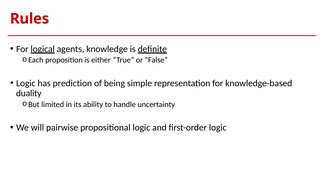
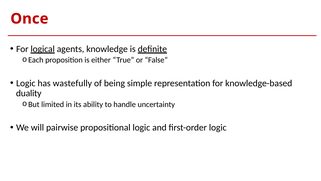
Rules: Rules -> Once
prediction: prediction -> wastefully
